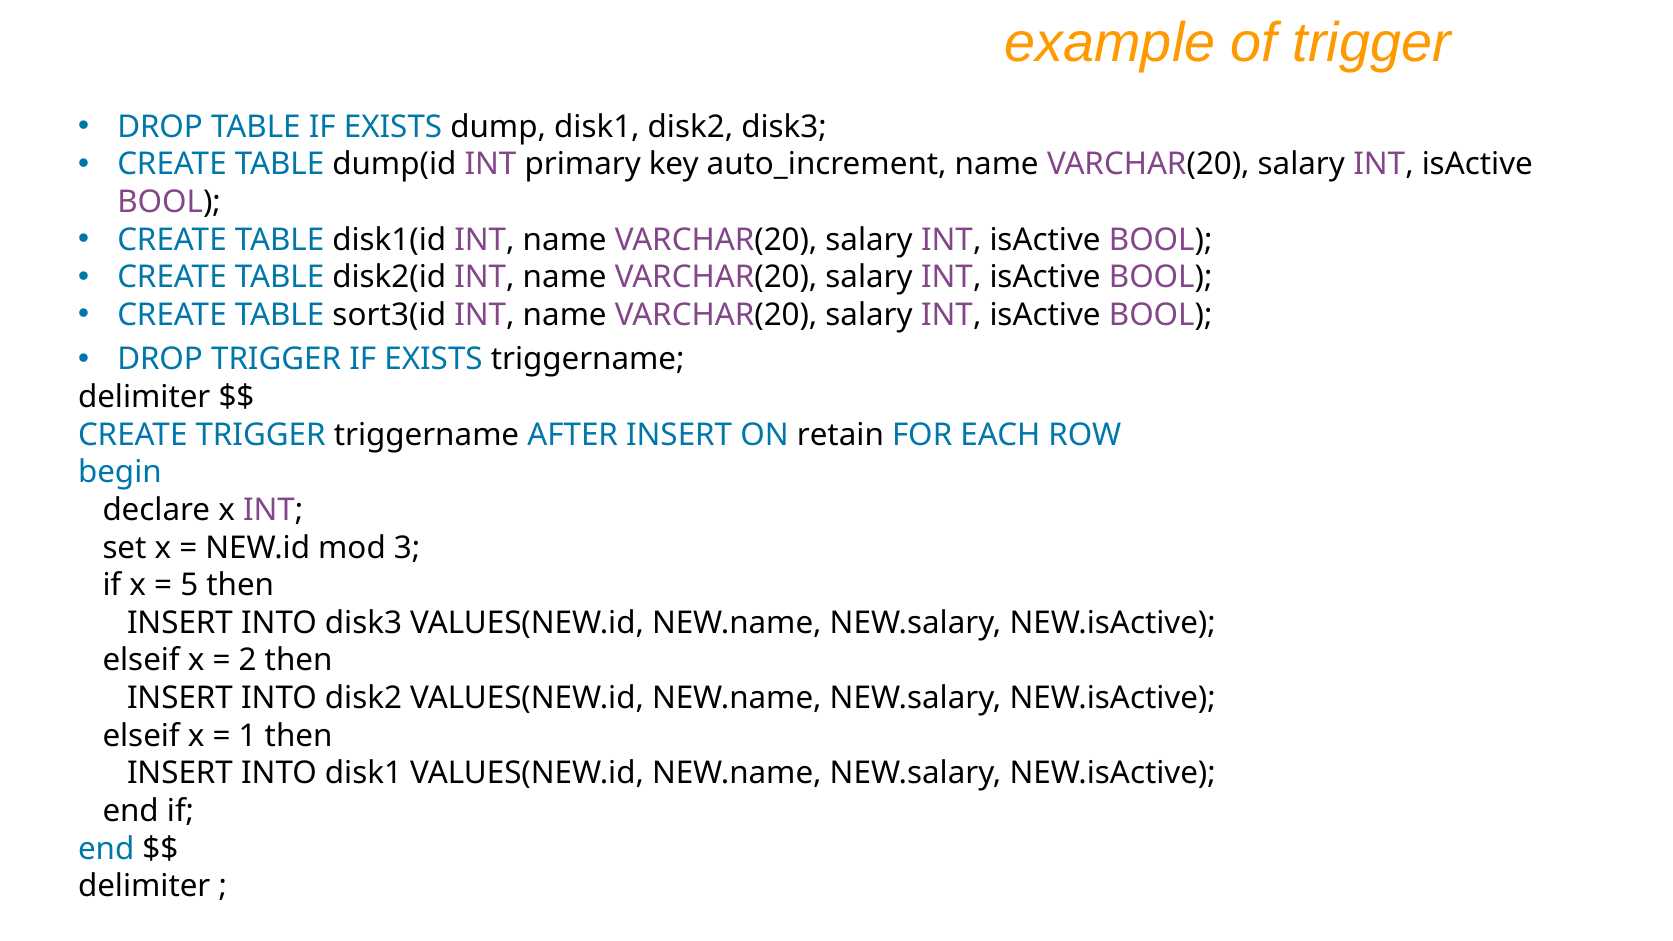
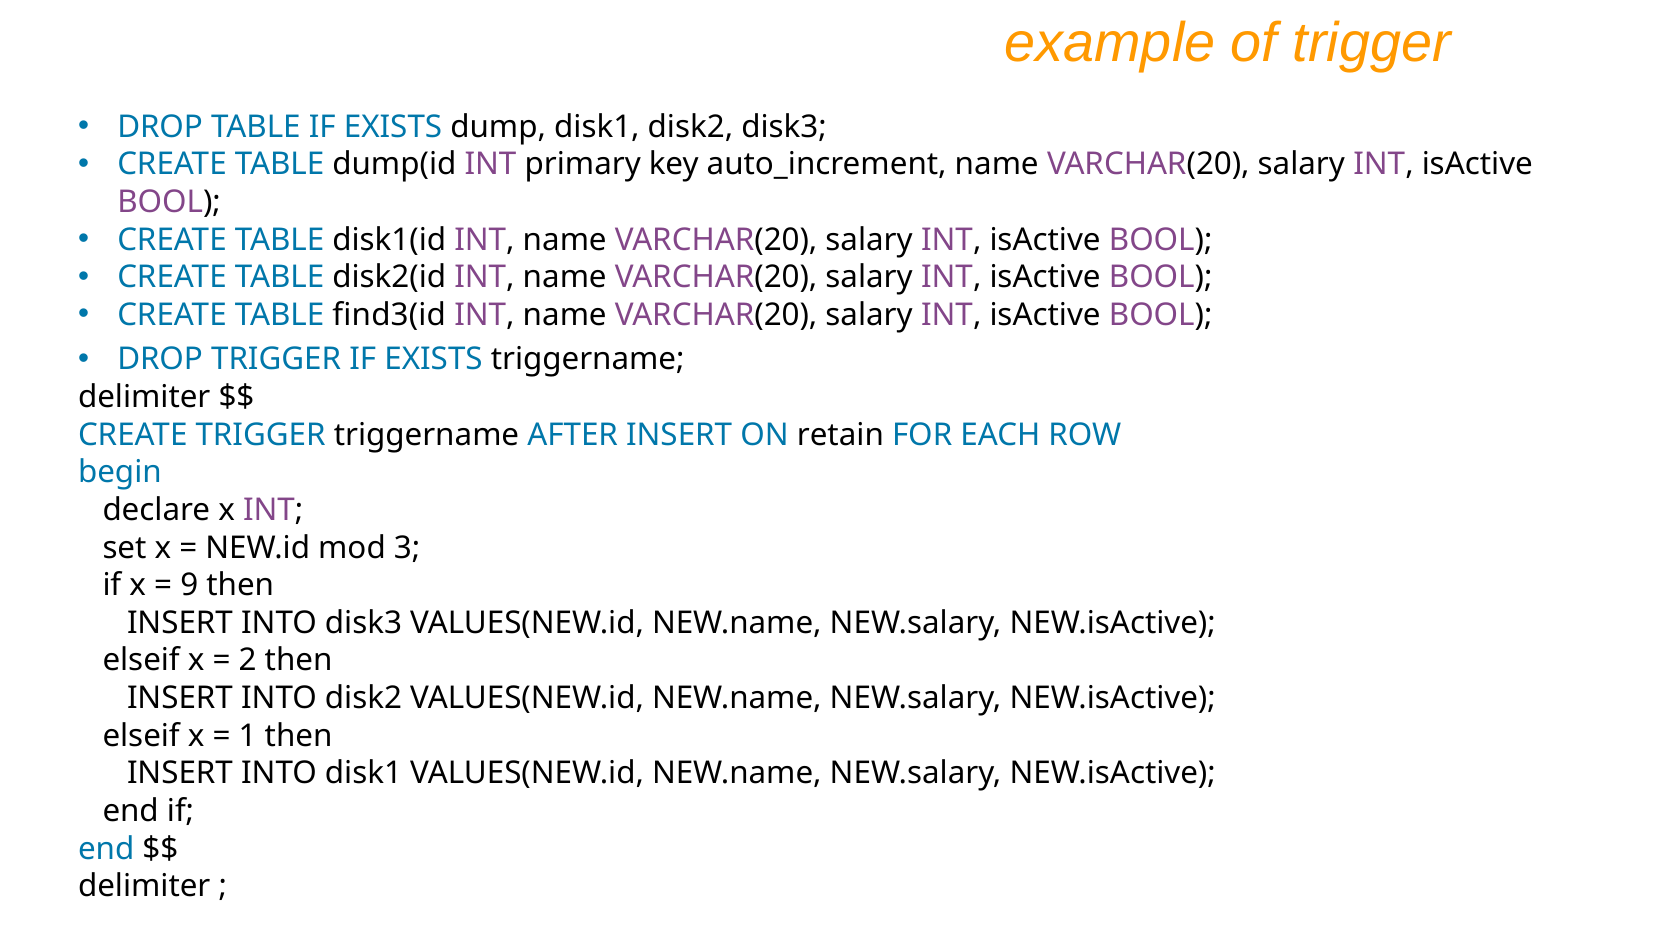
sort3(id: sort3(id -> find3(id
5: 5 -> 9
